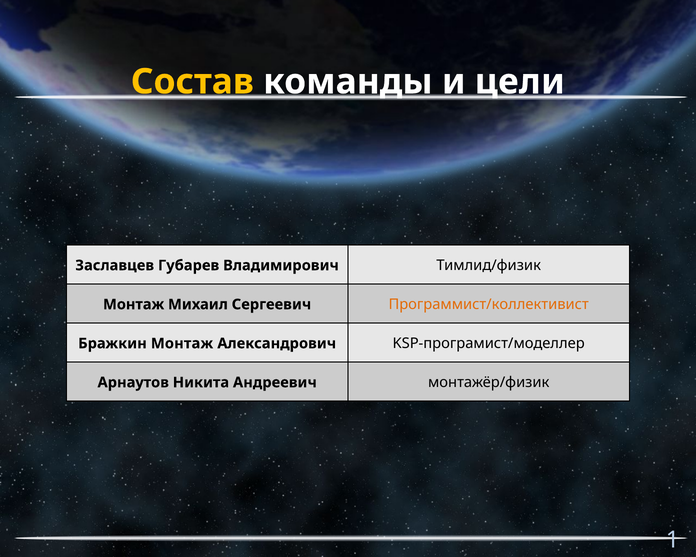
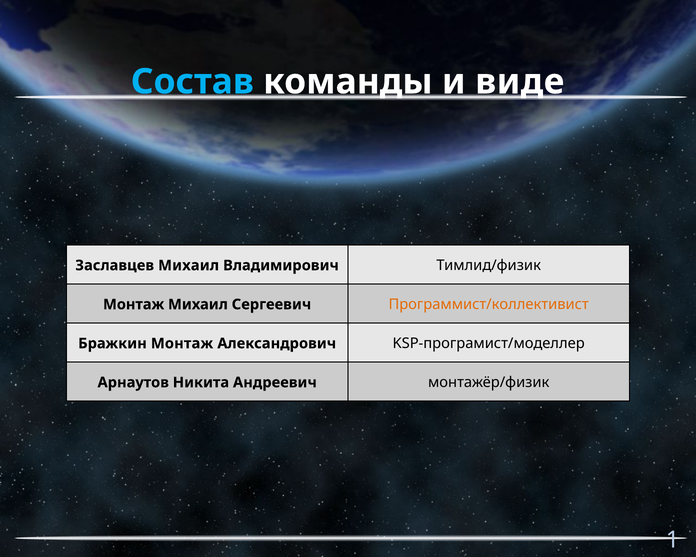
Состав colour: yellow -> light blue
цели: цели -> виде
Заславцев Губарев: Губарев -> Михаил
